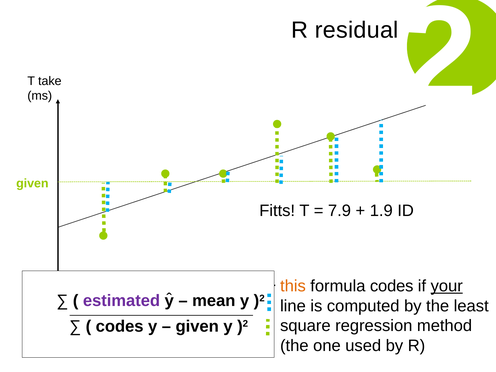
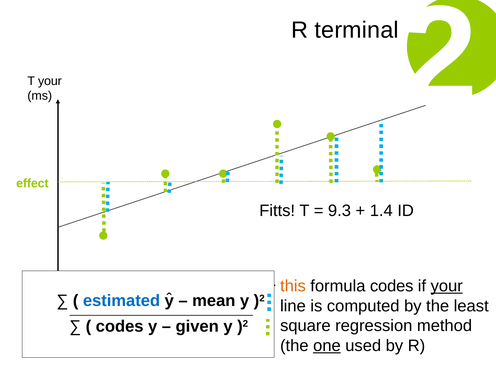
residual: residual -> terminal
T take: take -> your
given at (32, 184): given -> effect
7.9: 7.9 -> 9.3
1.9: 1.9 -> 1.4
estimated colour: purple -> blue
one underline: none -> present
